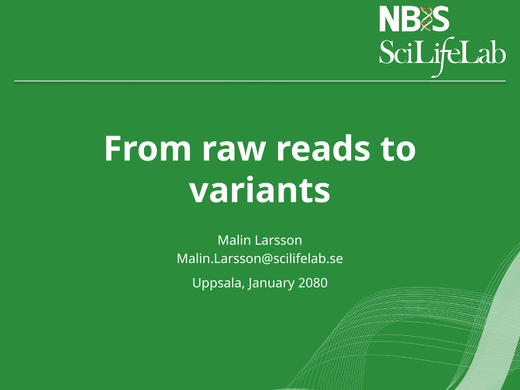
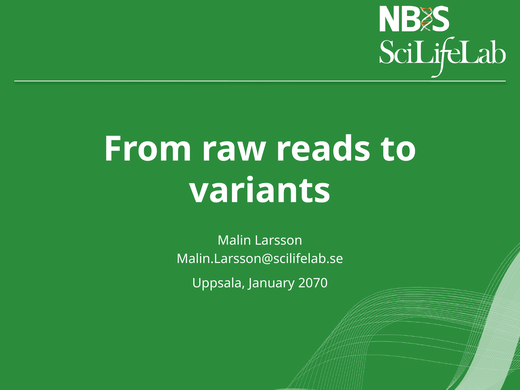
2080: 2080 -> 2070
